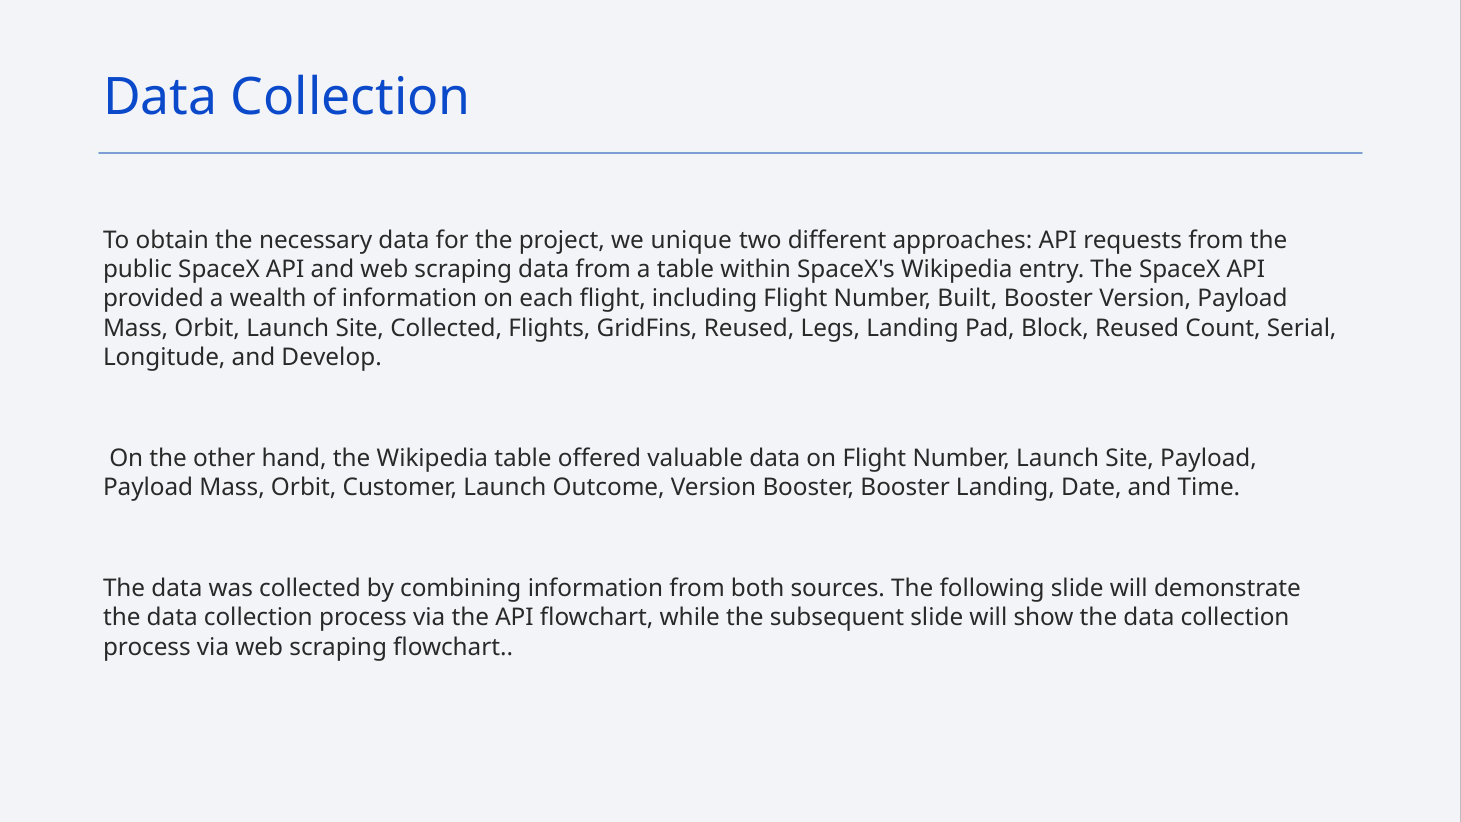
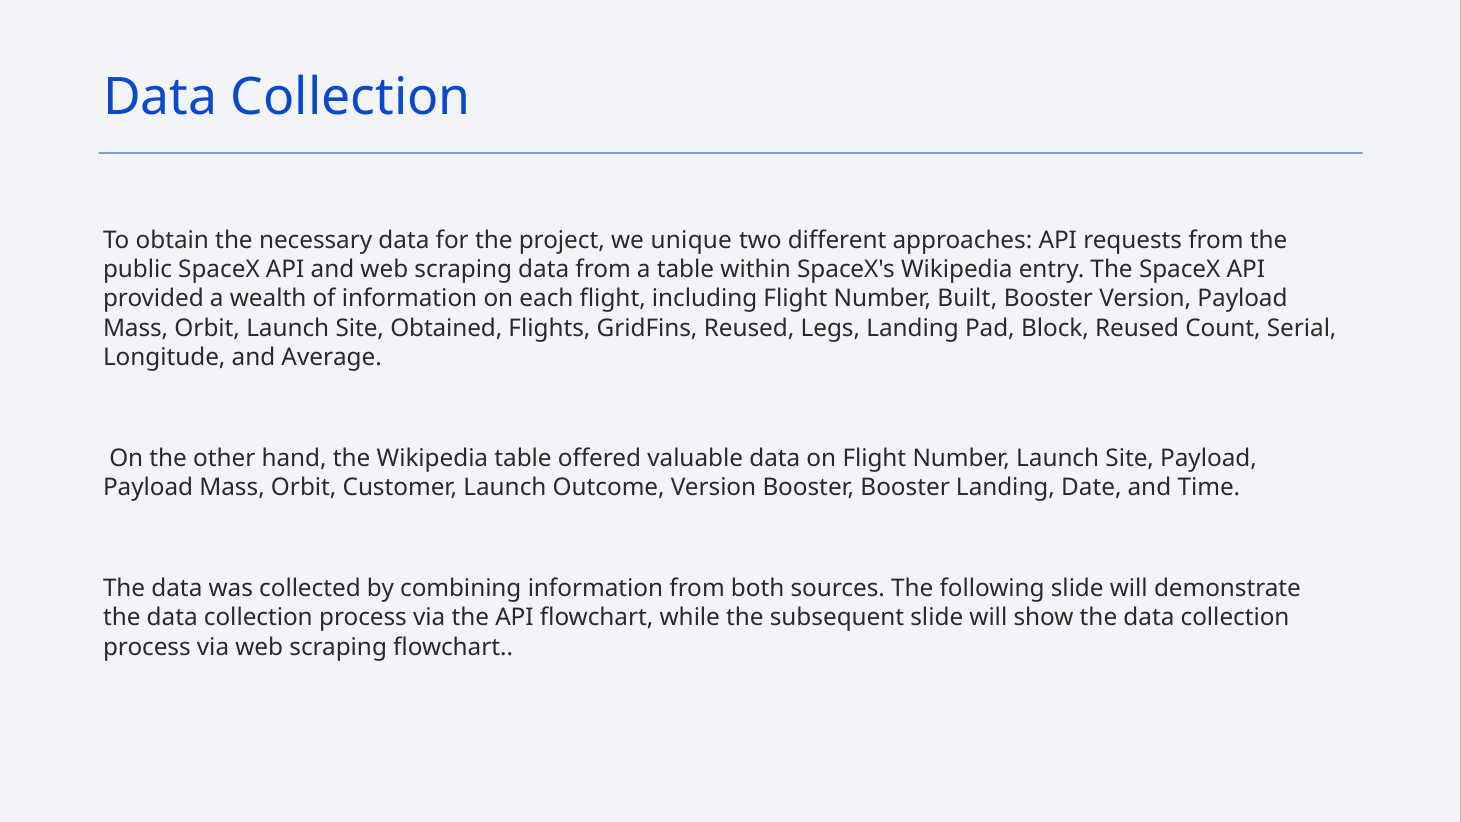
Site Collected: Collected -> Obtained
Develop: Develop -> Average
